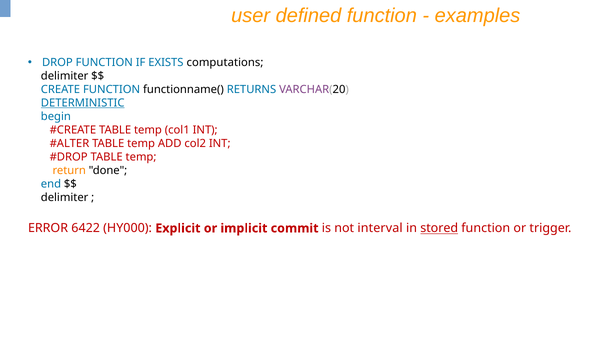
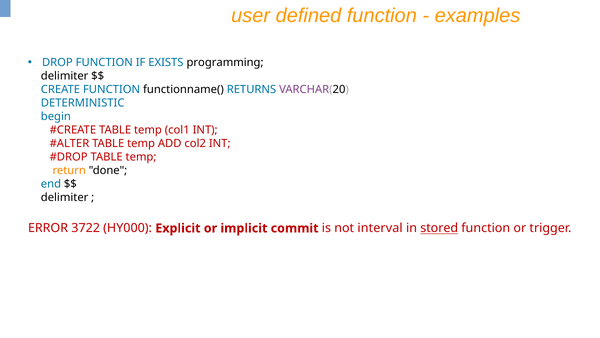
computations: computations -> programming
DETERMINISTIC underline: present -> none
6422: 6422 -> 3722
